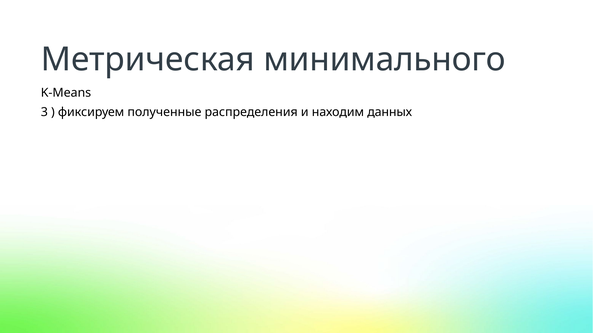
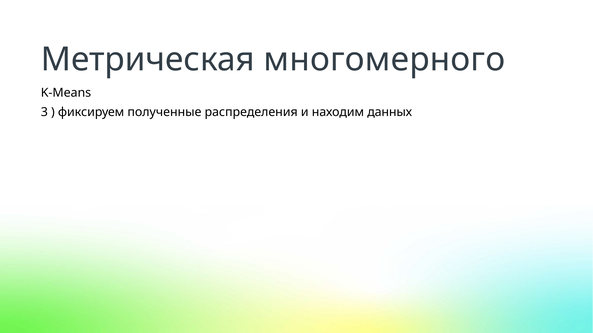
минимального: минимального -> многомерного
